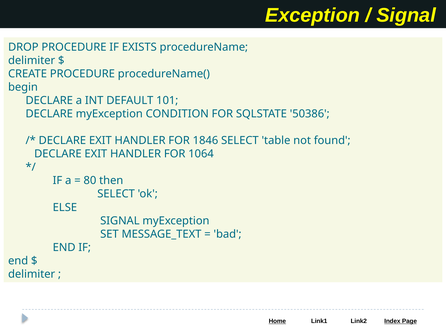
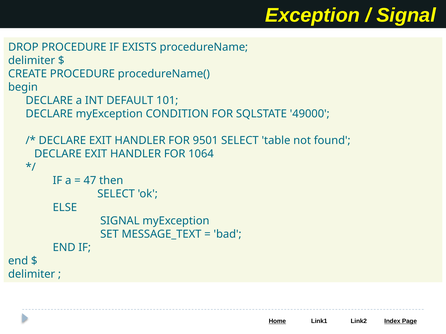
50386: 50386 -> 49000
1846: 1846 -> 9501
80: 80 -> 47
